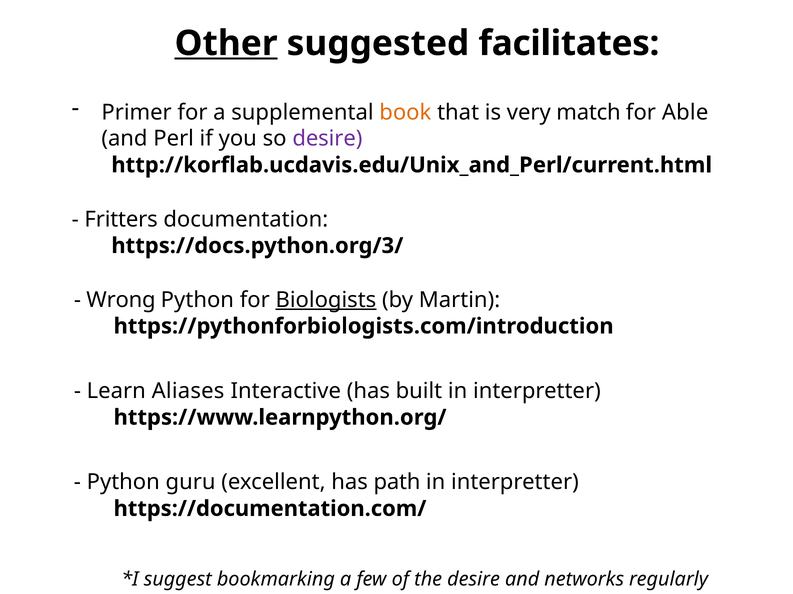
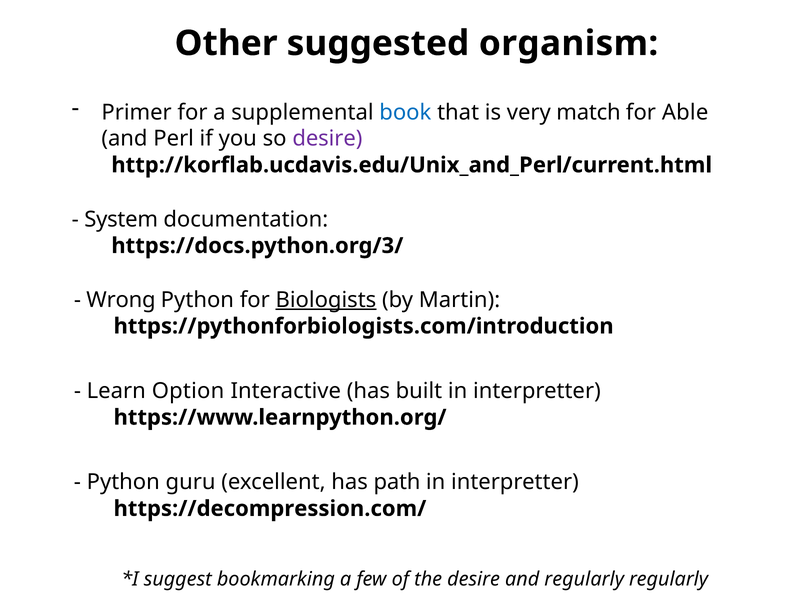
Other underline: present -> none
facilitates: facilitates -> organism
book colour: orange -> blue
Fritters: Fritters -> System
Aliases: Aliases -> Option
https://documentation.com/: https://documentation.com/ -> https://decompression.com/
and networks: networks -> regularly
